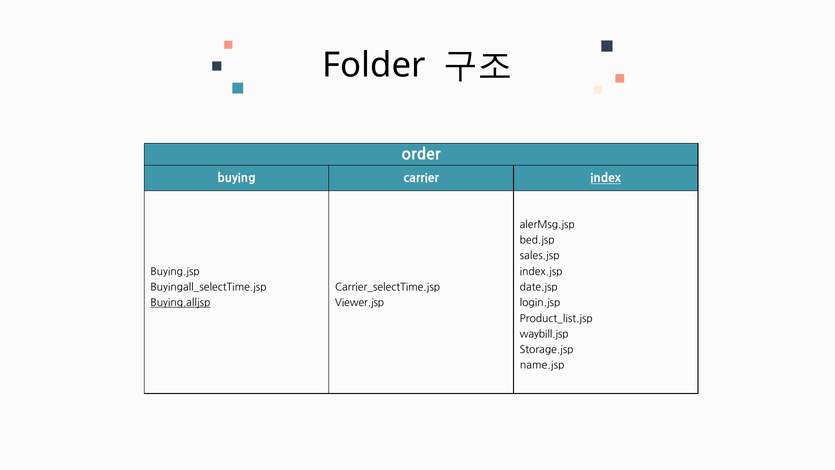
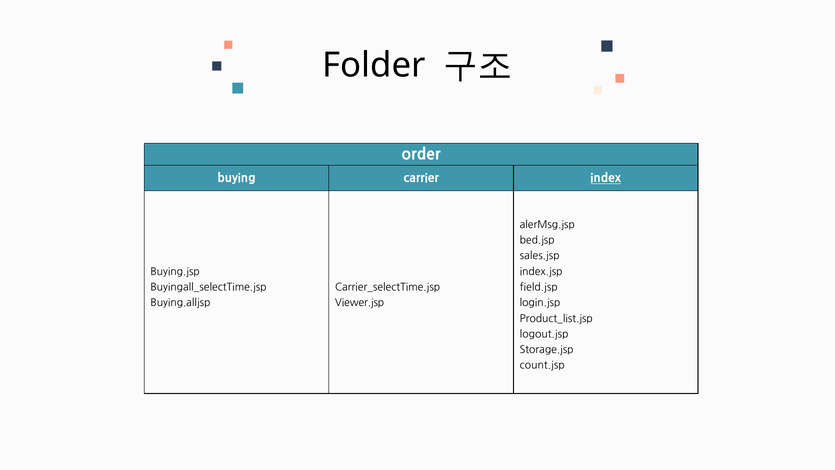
date.jsp: date.jsp -> field.jsp
Buying.alljsp underline: present -> none
waybill.jsp: waybill.jsp -> logout.jsp
name.jsp: name.jsp -> count.jsp
